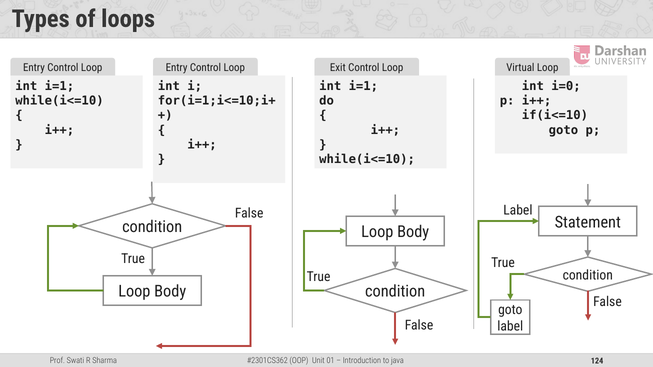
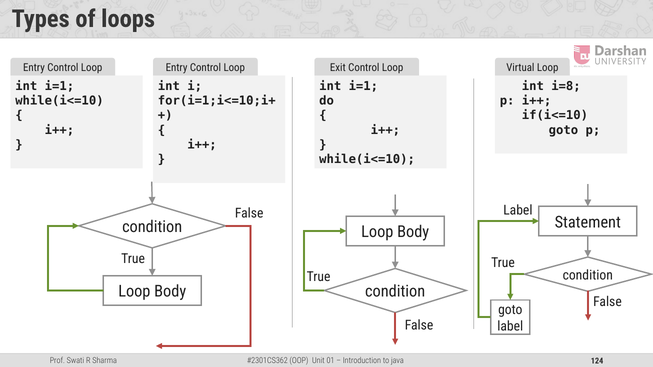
i=0: i=0 -> i=8
